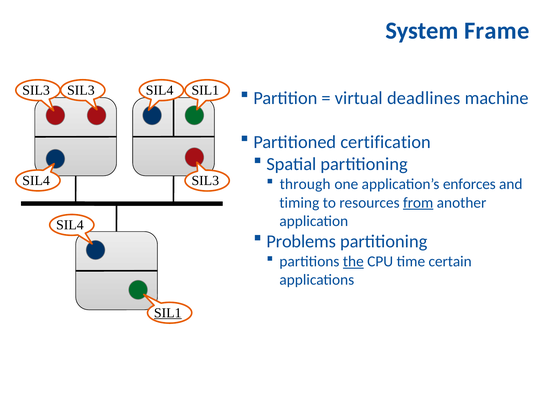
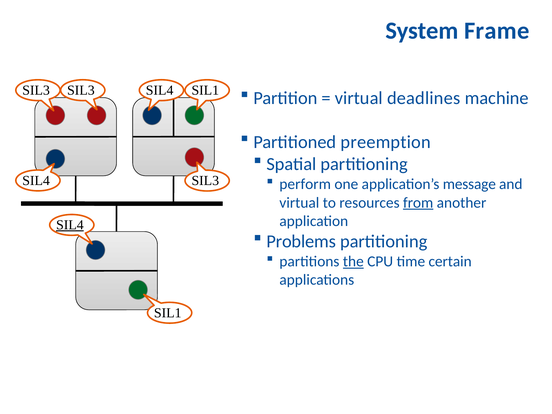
certification: certification -> preemption
through: through -> perform
enforces: enforces -> message
timing at (299, 203): timing -> virtual
SIL4 at (70, 225) underline: none -> present
SIL1 at (168, 313) underline: present -> none
